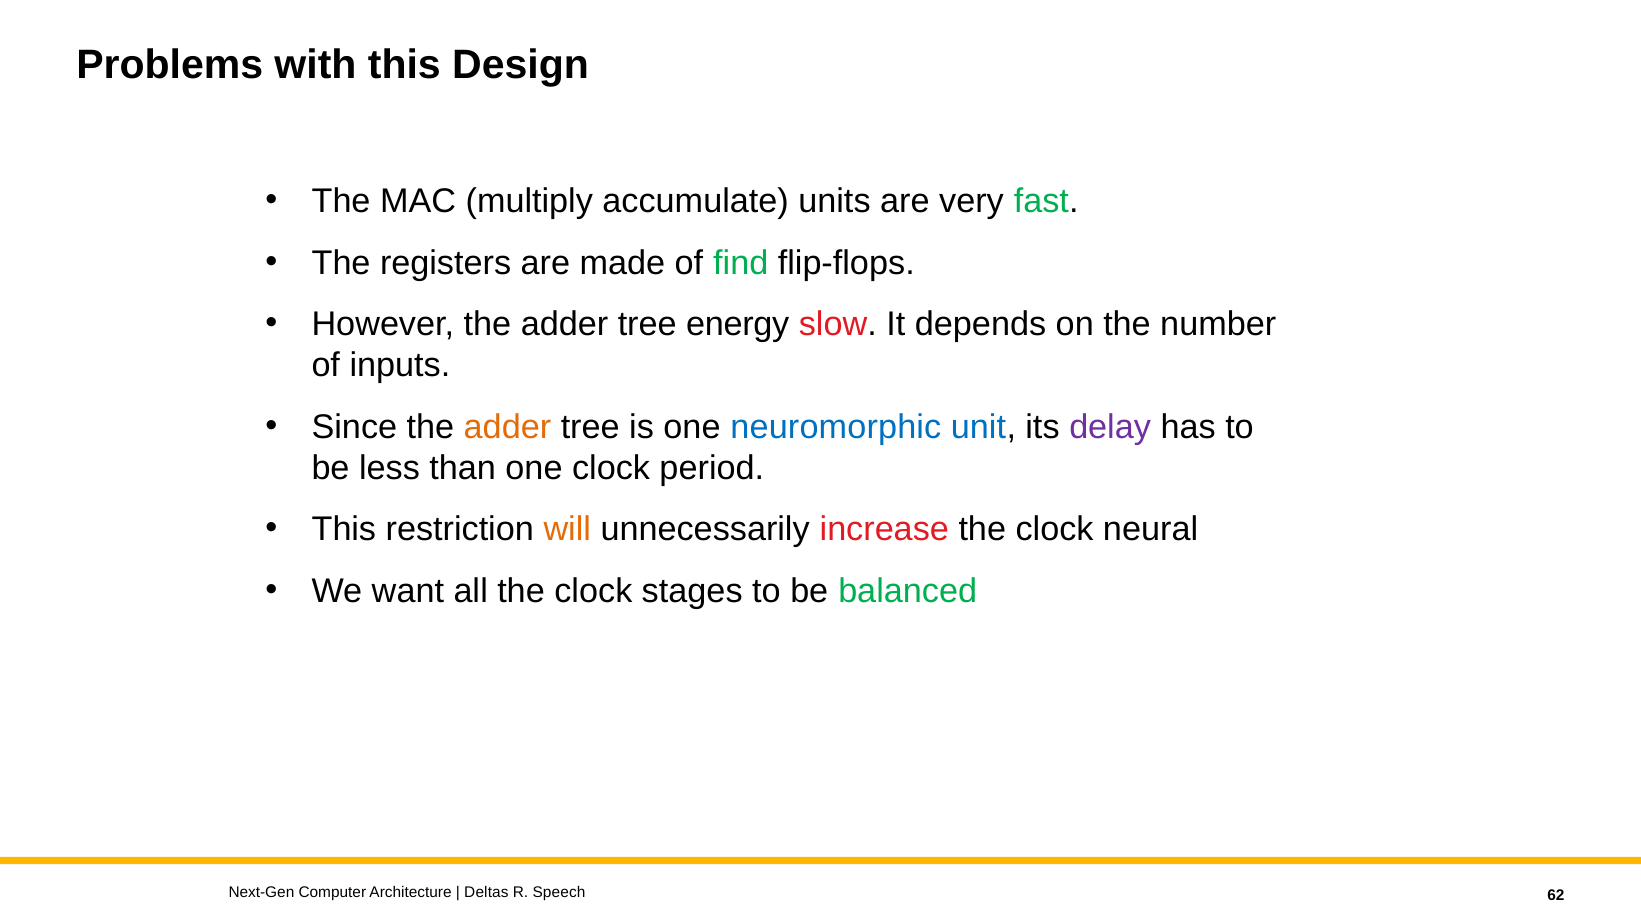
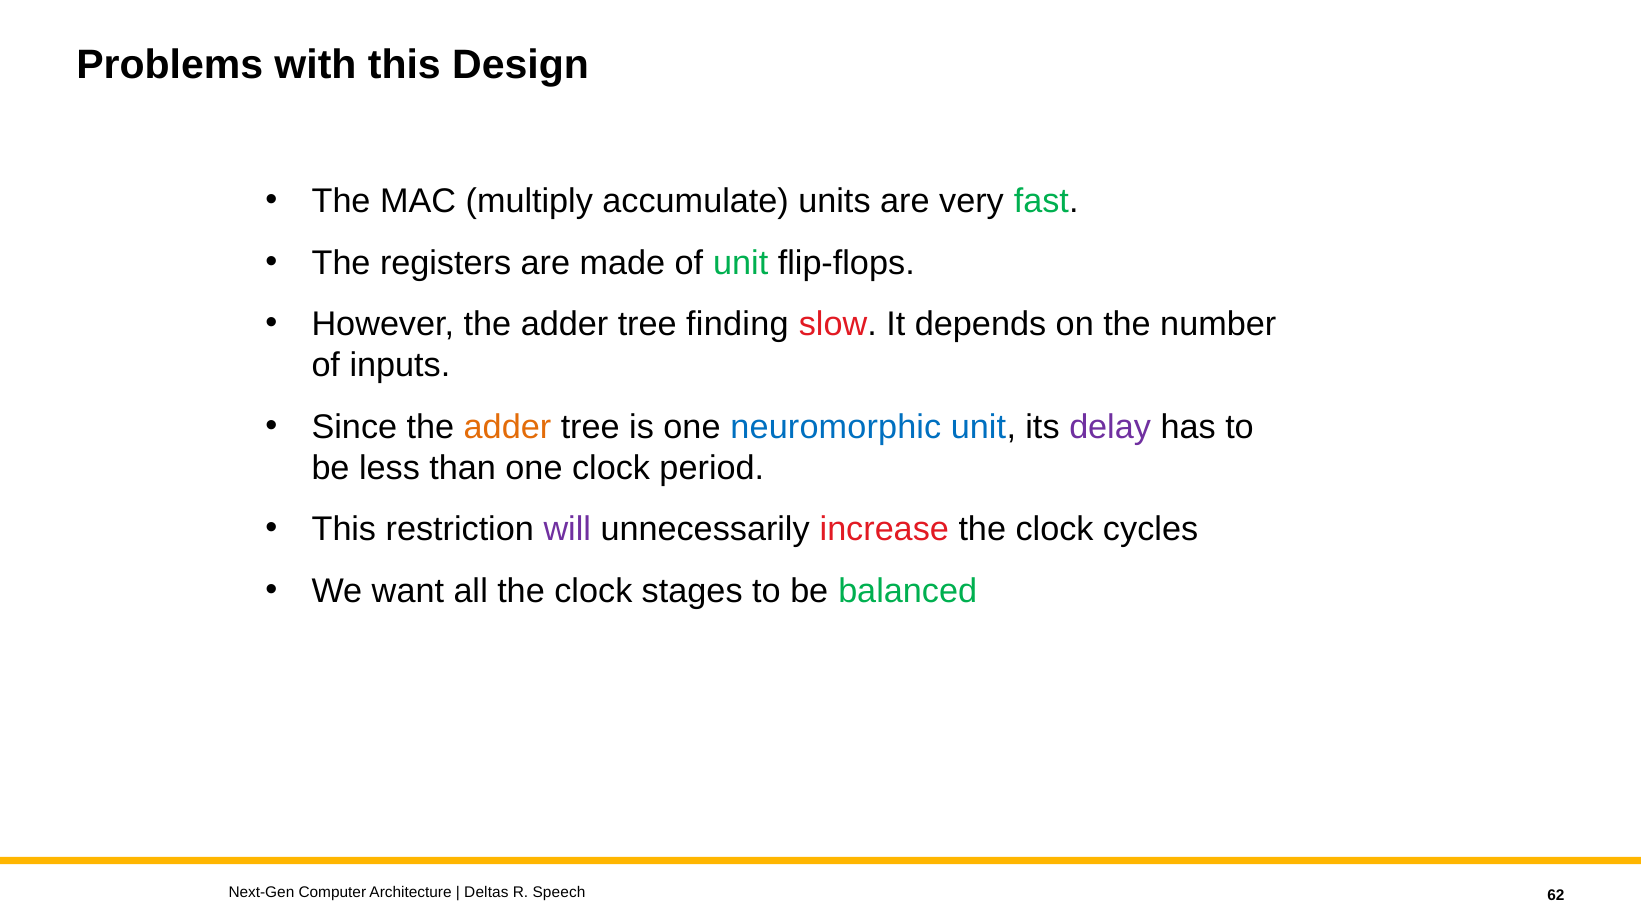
of find: find -> unit
energy: energy -> finding
will colour: orange -> purple
neural: neural -> cycles
